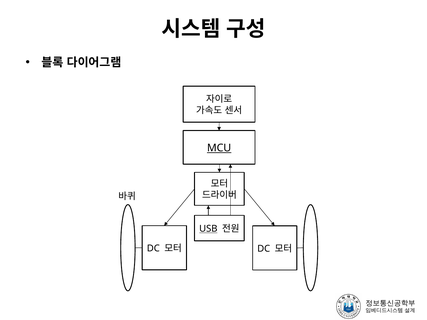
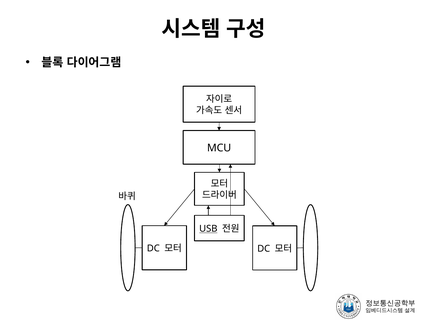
MCU underline: present -> none
